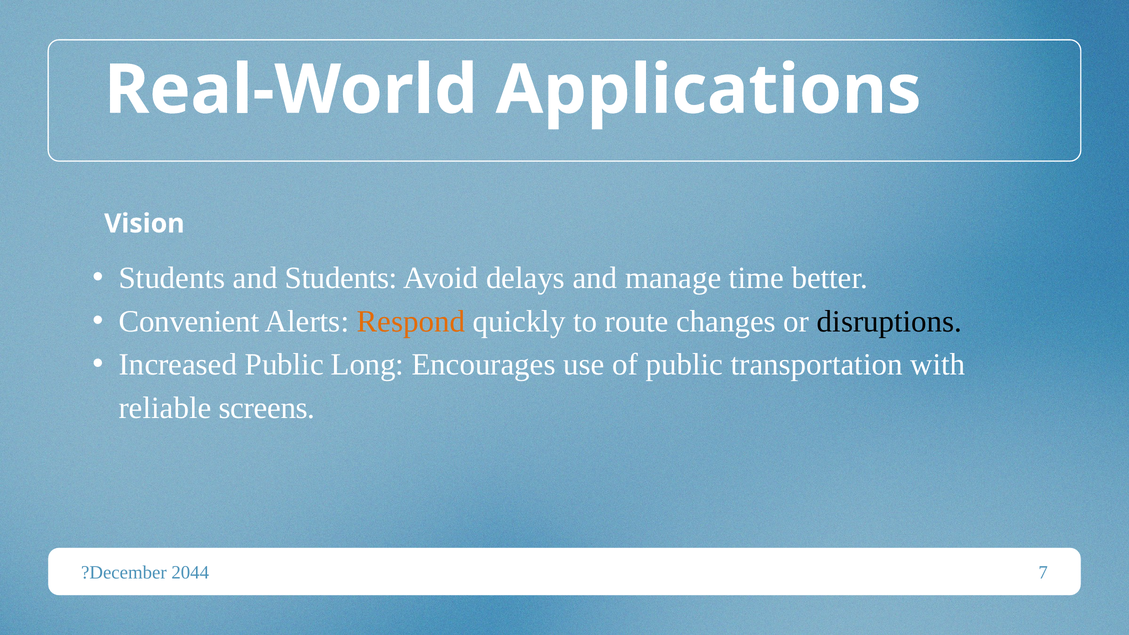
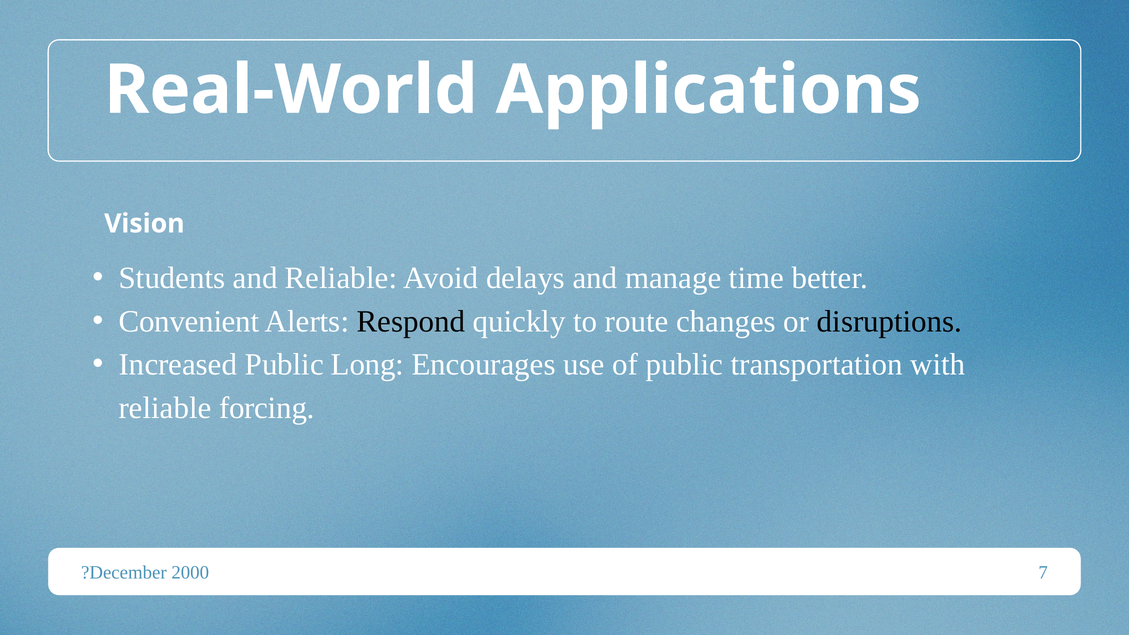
and Students: Students -> Reliable
Respond colour: orange -> black
screens: screens -> forcing
2044: 2044 -> 2000
